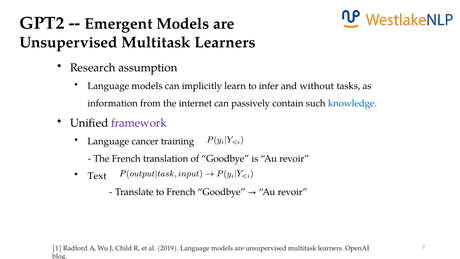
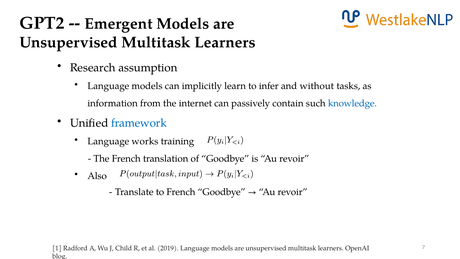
framework colour: purple -> blue
cancer: cancer -> works
Text: Text -> Also
